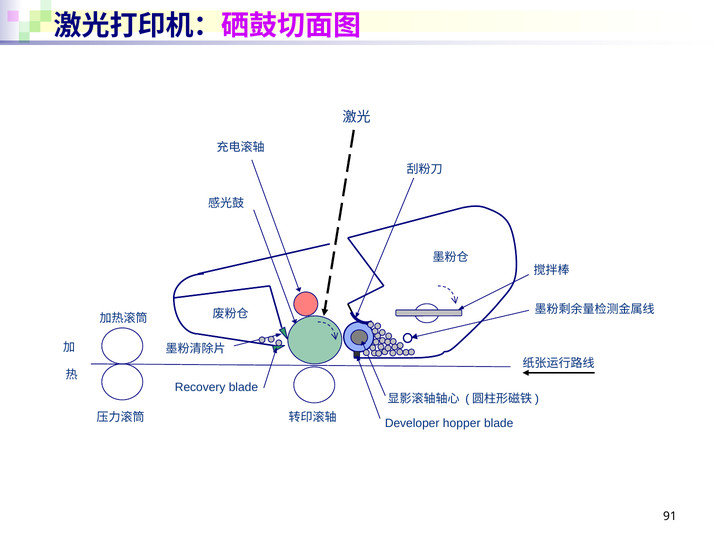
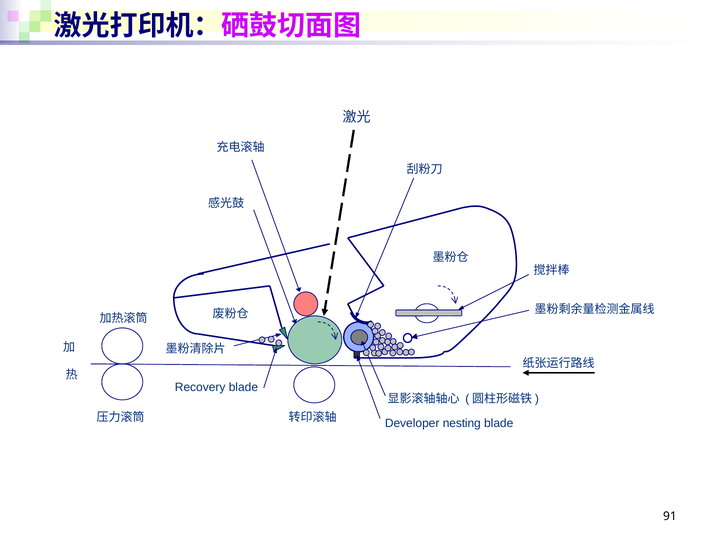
hopper: hopper -> nesting
